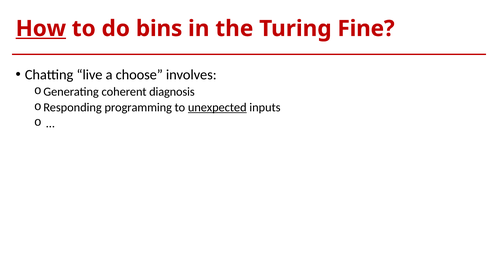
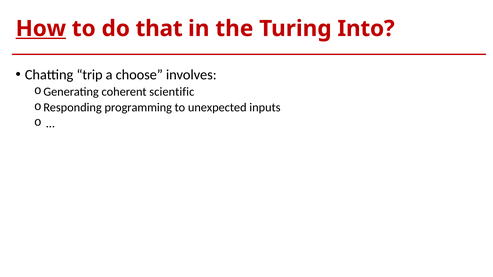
bins: bins -> that
Fine: Fine -> Into
live: live -> trip
diagnosis: diagnosis -> scientific
unexpected underline: present -> none
